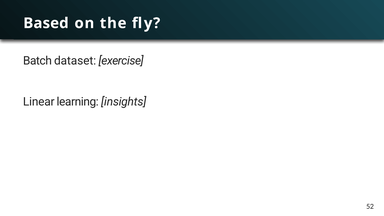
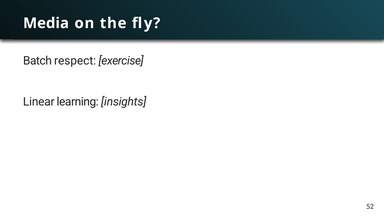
Based: Based -> Media
dataset: dataset -> respect
